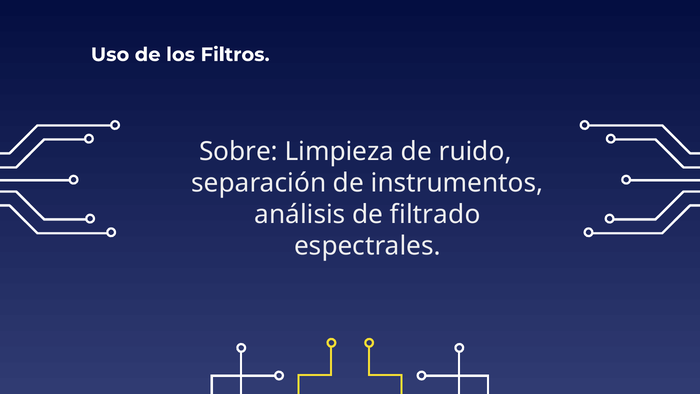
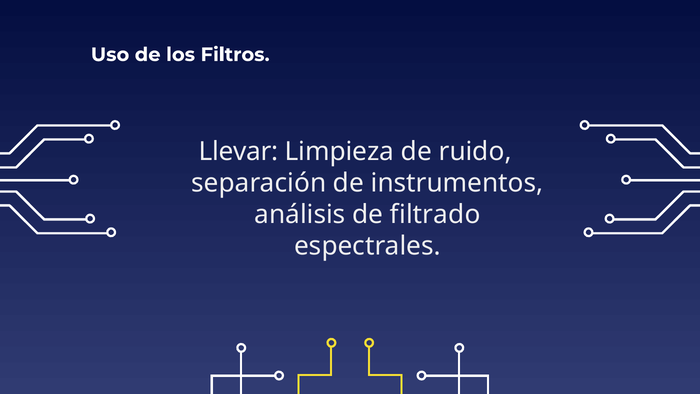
Sobre: Sobre -> Llevar
